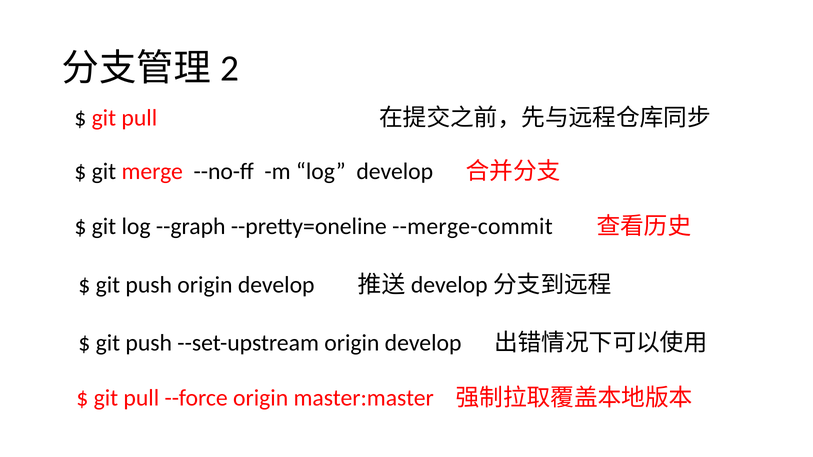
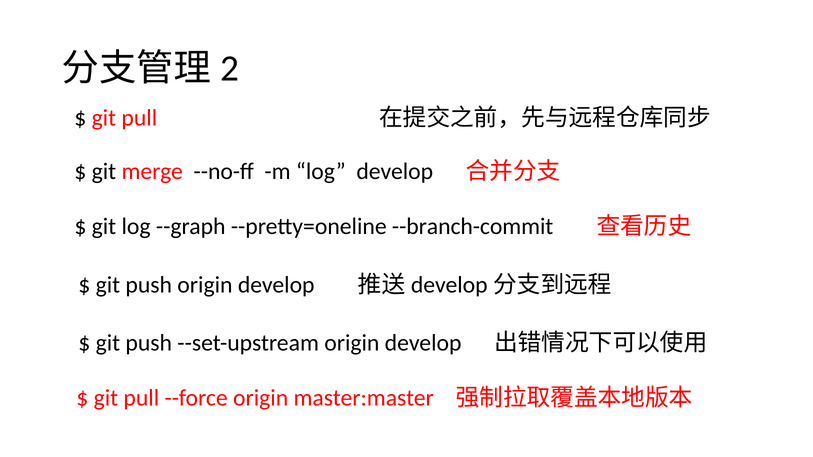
--merge-commit: --merge-commit -> --branch-commit
